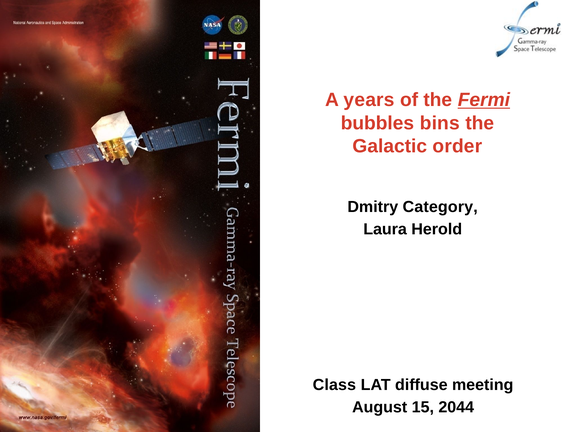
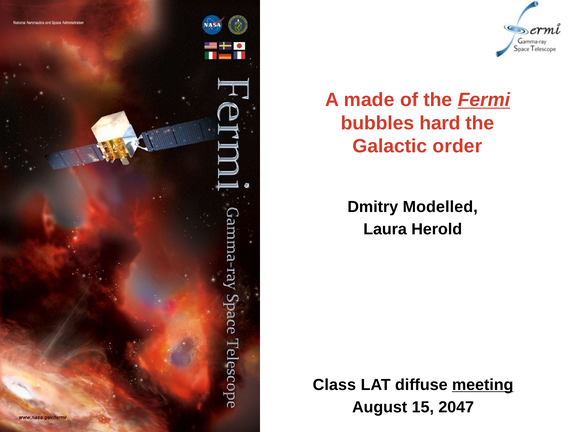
years: years -> made
bins: bins -> hard
Category: Category -> Modelled
meeting underline: none -> present
2044: 2044 -> 2047
